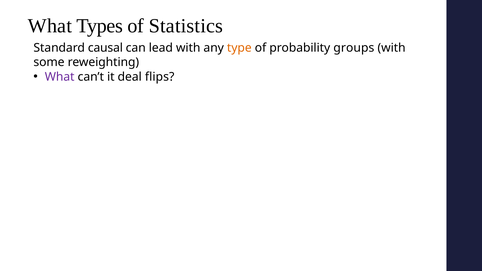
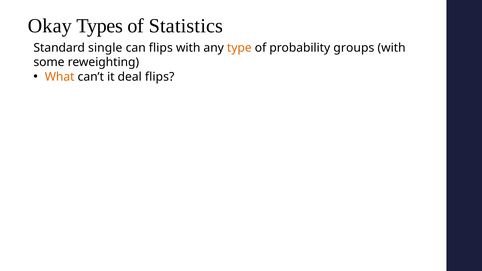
What at (50, 26): What -> Okay
causal: causal -> single
can lead: lead -> flips
What at (60, 77) colour: purple -> orange
